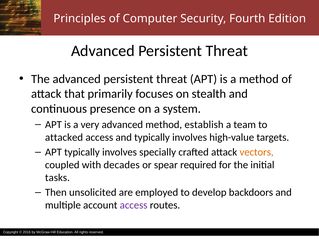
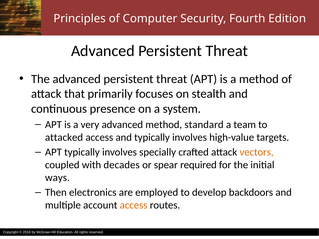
establish: establish -> standard
tasks: tasks -> ways
unsolicited: unsolicited -> electronics
access at (134, 205) colour: purple -> orange
